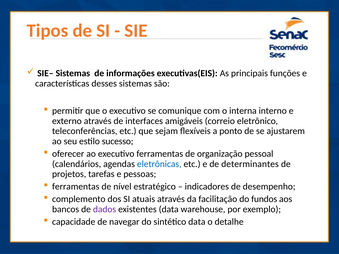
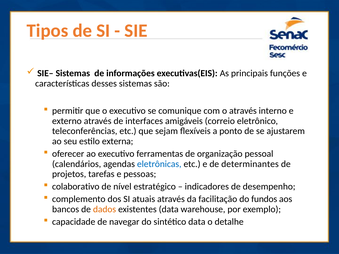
o interna: interna -> através
sucesso: sucesso -> externa
ferramentas at (76, 187): ferramentas -> colaborativo
dados colour: purple -> orange
